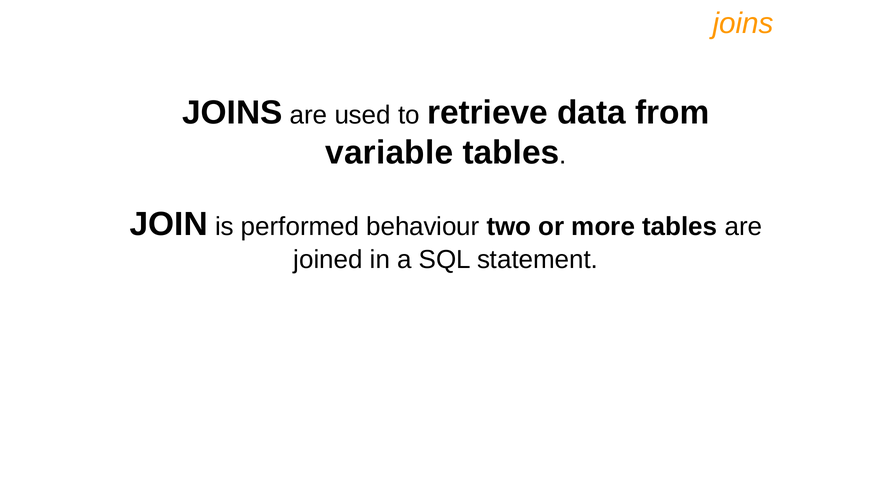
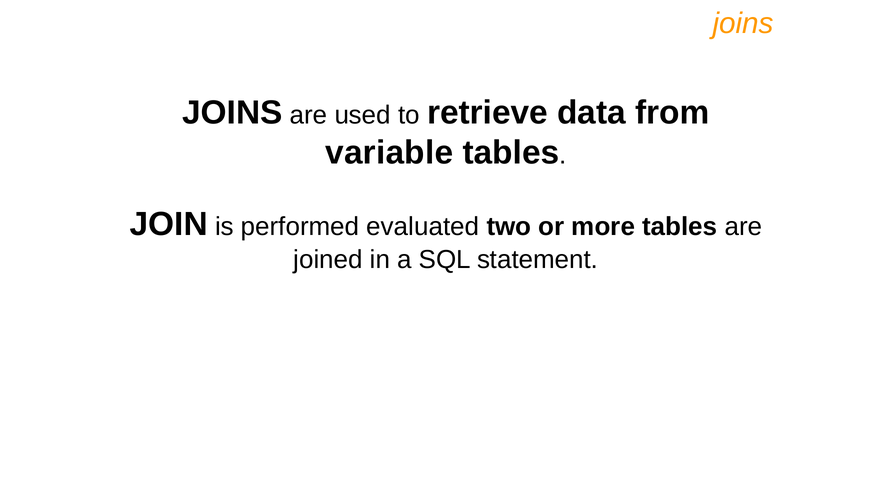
behaviour: behaviour -> evaluated
